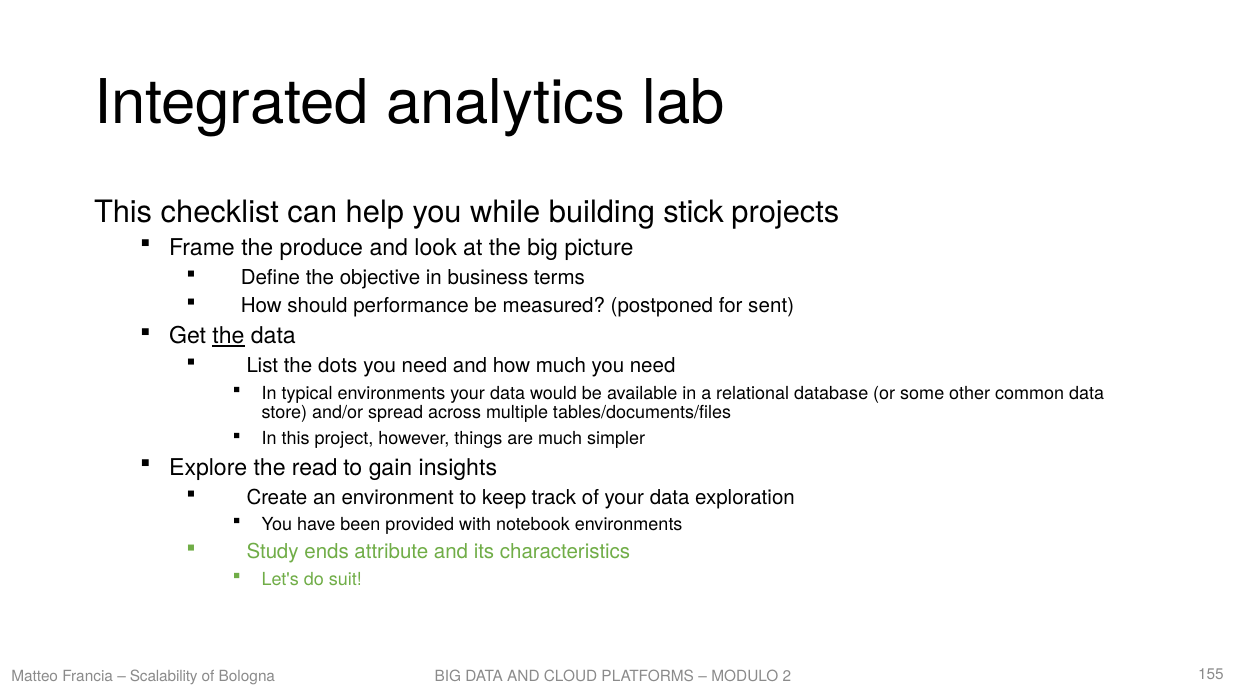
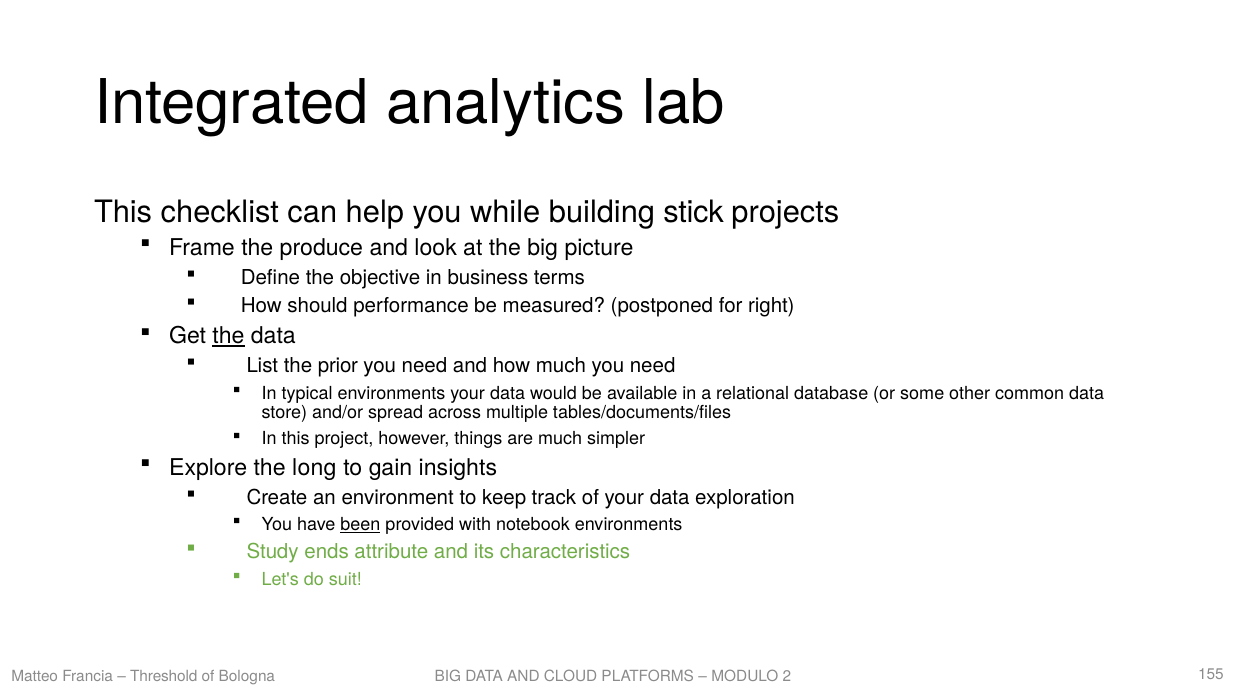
sent: sent -> right
dots: dots -> prior
read: read -> long
been underline: none -> present
Scalability: Scalability -> Threshold
